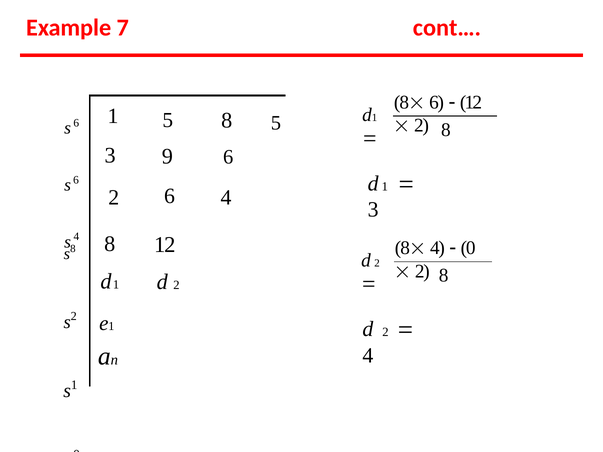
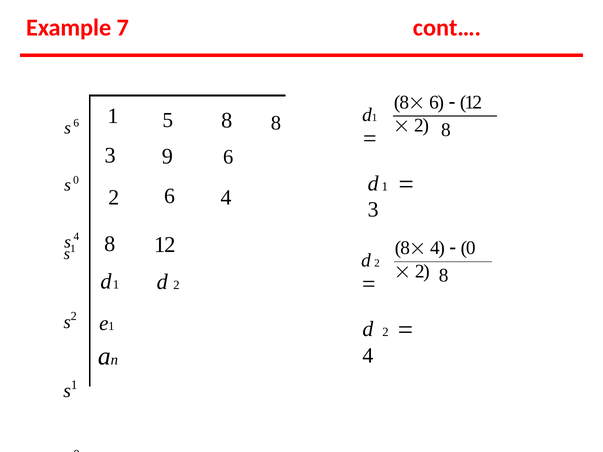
8 5: 5 -> 8
6 at (76, 180): 6 -> 0
8 at (73, 249): 8 -> 1
